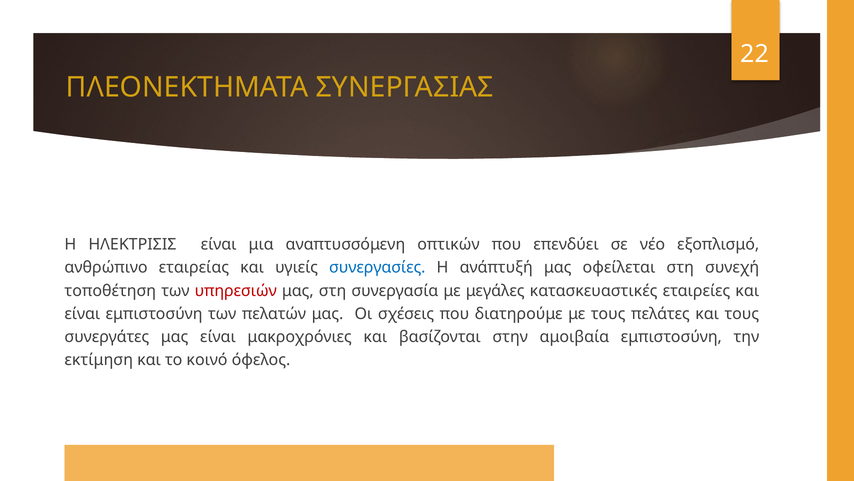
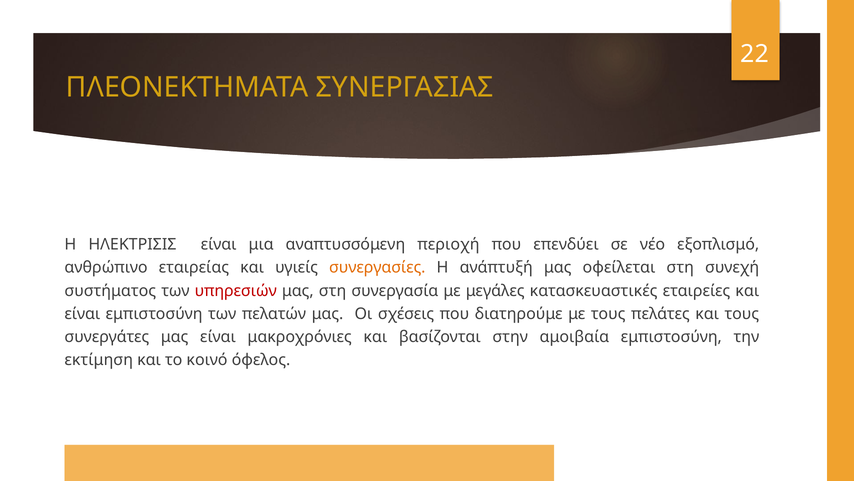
οπτικών: οπτικών -> περιοχή
συνεργασίες colour: blue -> orange
τοποθέτηση: τοποθέτηση -> συστήματος
